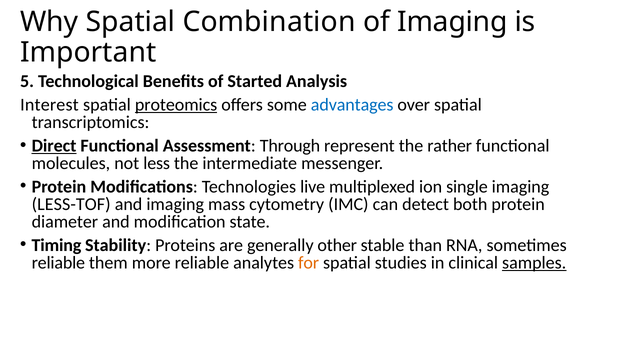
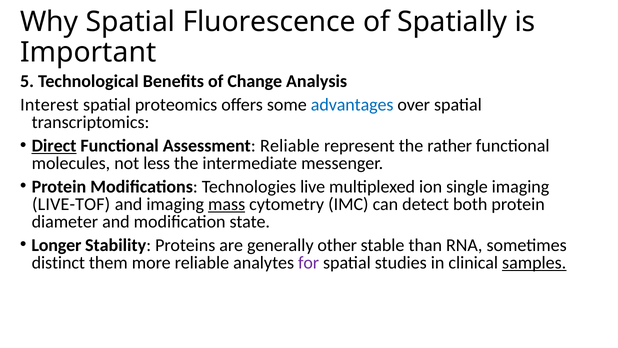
Combination: Combination -> Fluorescence
of Imaging: Imaging -> Spatially
Started: Started -> Change
proteomics underline: present -> none
Assessment Through: Through -> Reliable
LESS-TOF: LESS-TOF -> LIVE-TOF
mass underline: none -> present
Timing: Timing -> Longer
reliable at (58, 262): reliable -> distinct
for colour: orange -> purple
